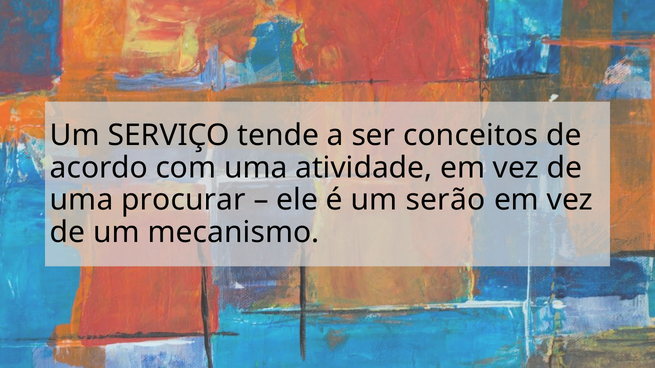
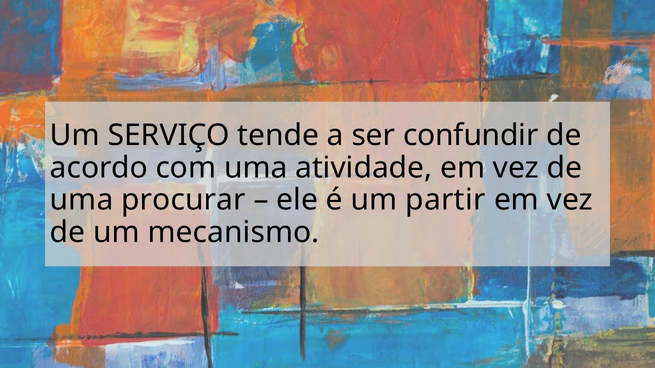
conceitos: conceitos -> confundir
serão: serão -> partir
